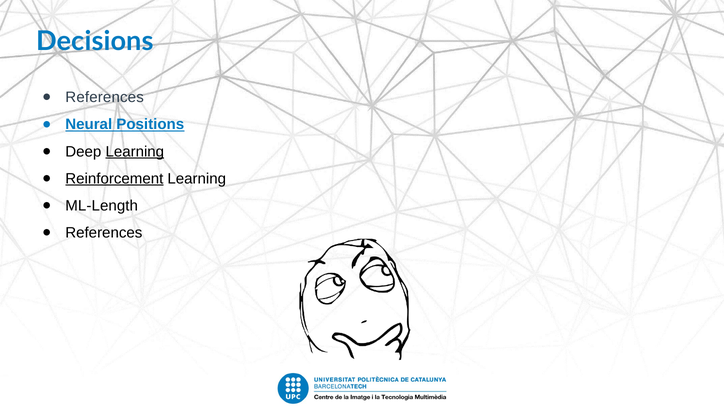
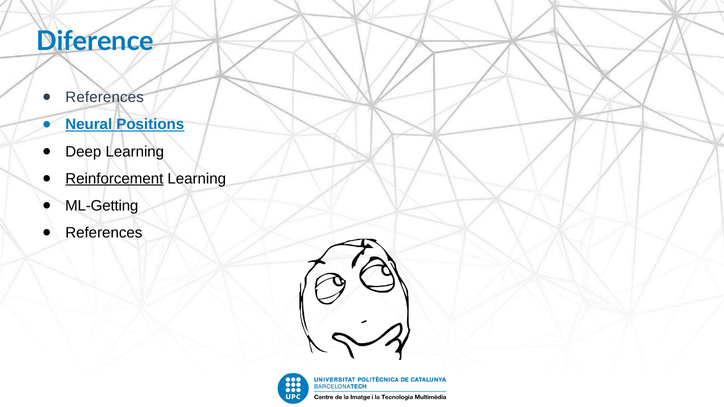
Decisions: Decisions -> Diference
Learning at (135, 152) underline: present -> none
ML-Length: ML-Length -> ML-Getting
